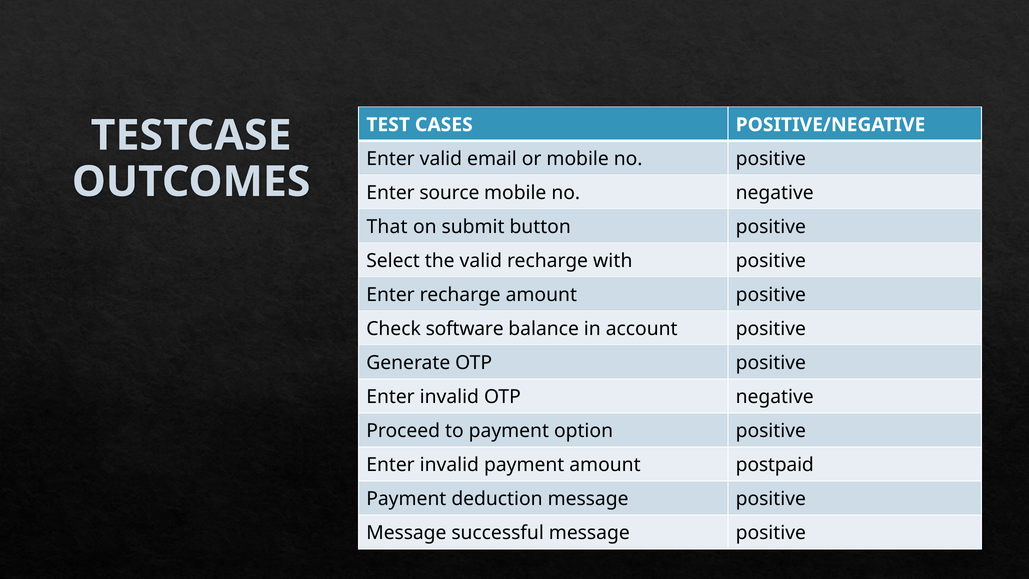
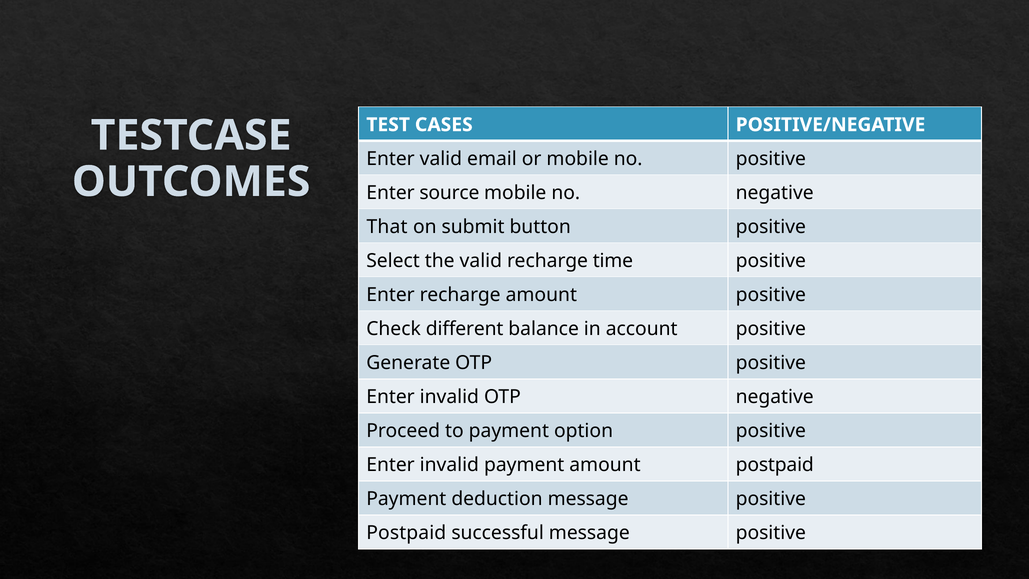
with: with -> time
software: software -> different
Message at (406, 533): Message -> Postpaid
